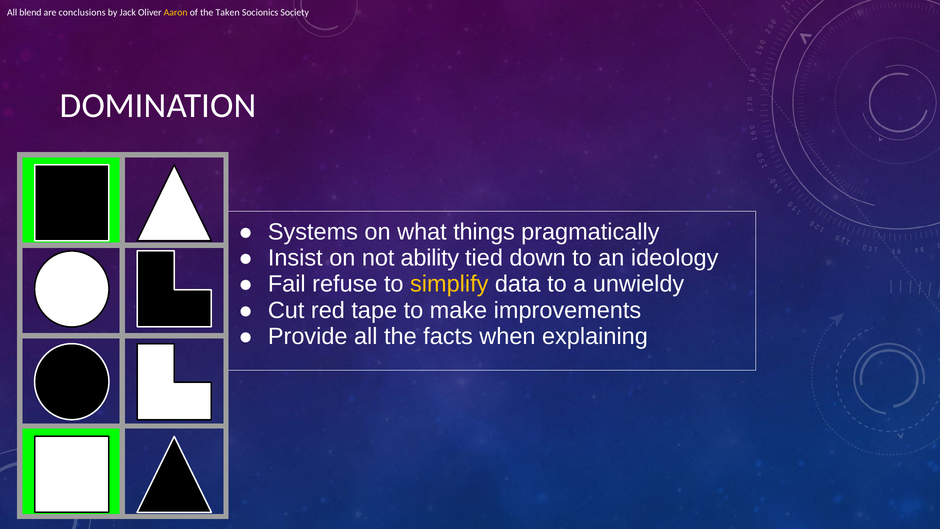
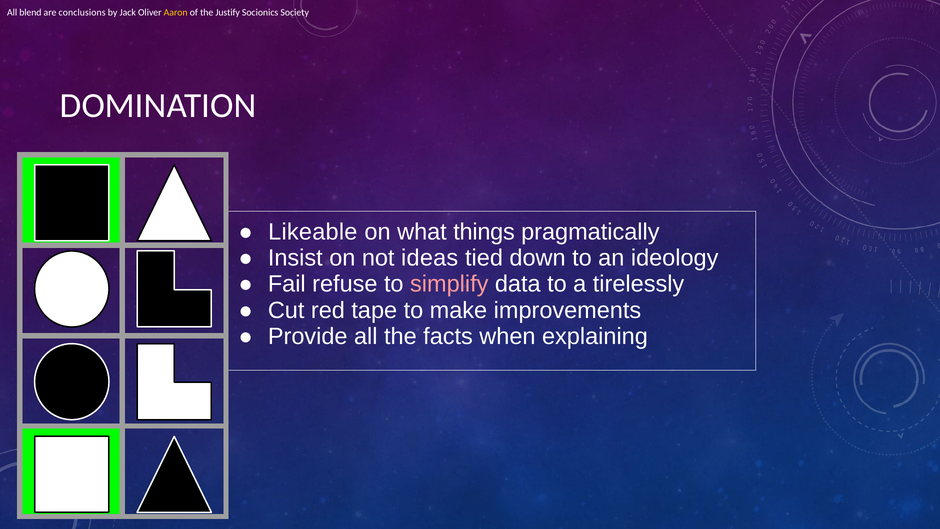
Taken: Taken -> Justify
Systems: Systems -> Likeable
ability: ability -> ideas
simplify colour: yellow -> pink
unwieldy: unwieldy -> tirelessly
